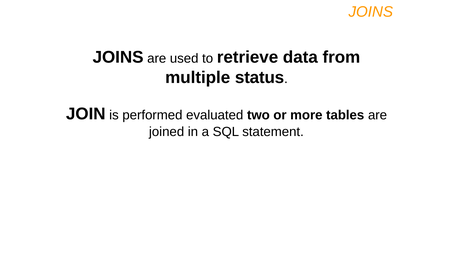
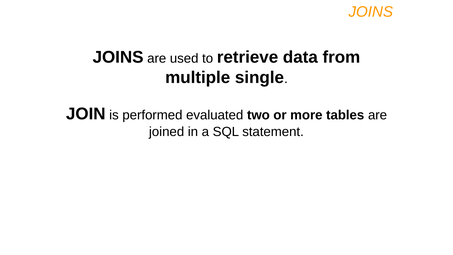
status: status -> single
